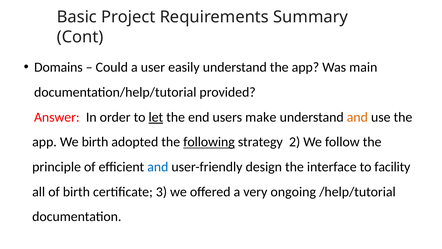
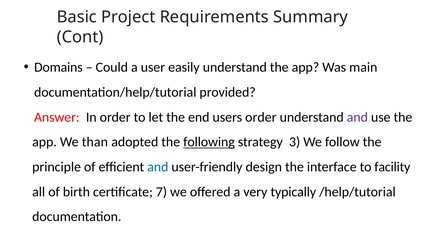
let underline: present -> none
users make: make -> order
and at (357, 117) colour: orange -> purple
We birth: birth -> than
2: 2 -> 3
3: 3 -> 7
ongoing: ongoing -> typically
